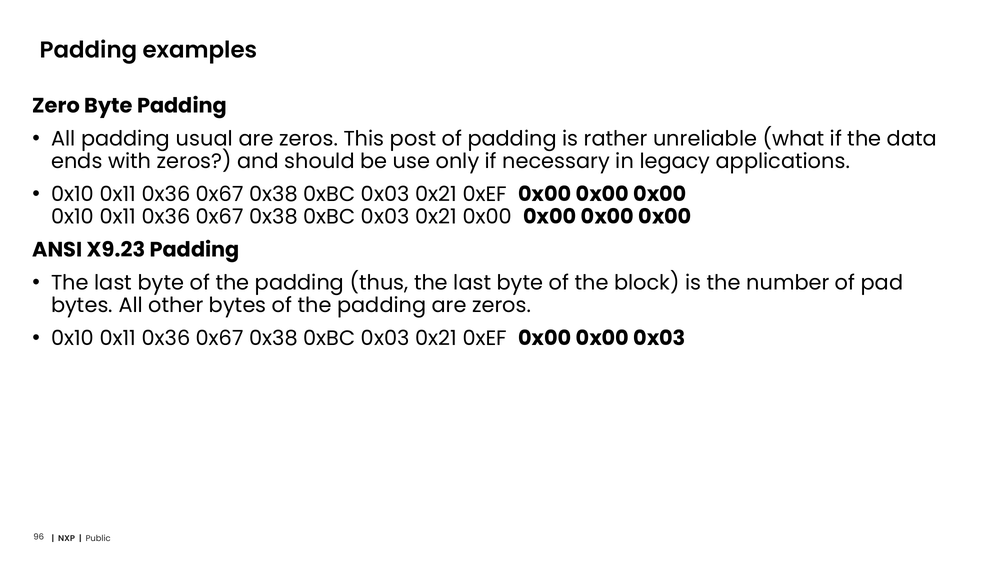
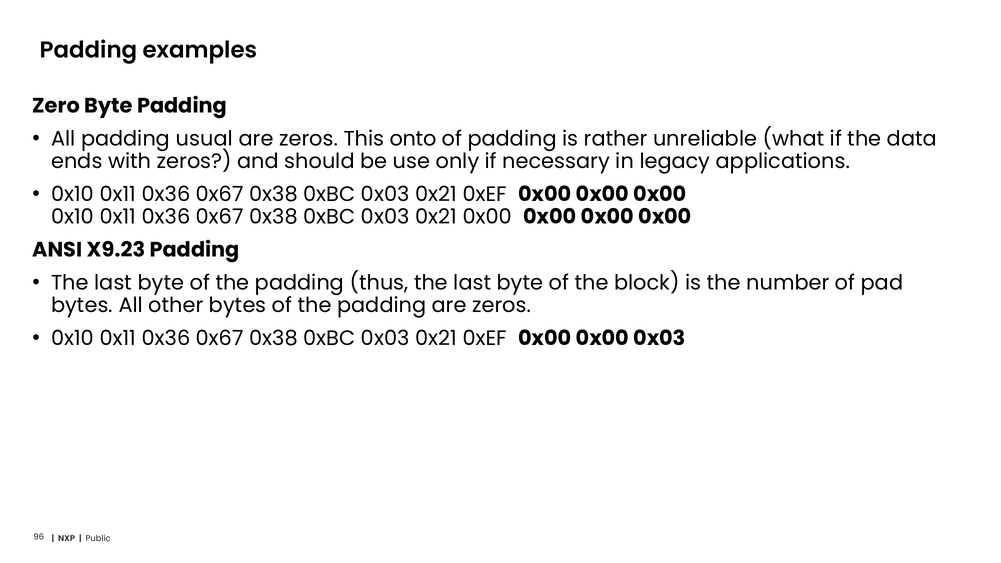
post: post -> onto
